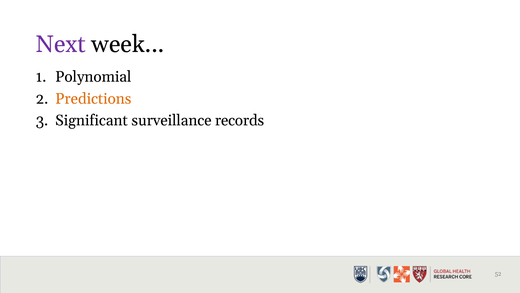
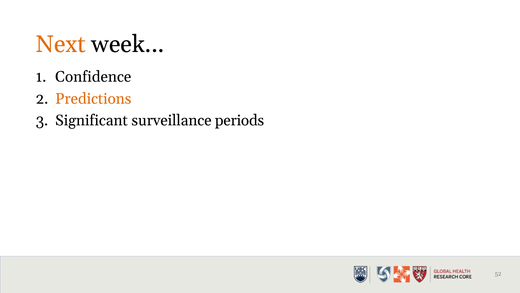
Next colour: purple -> orange
Polynomial: Polynomial -> Confidence
records: records -> periods
